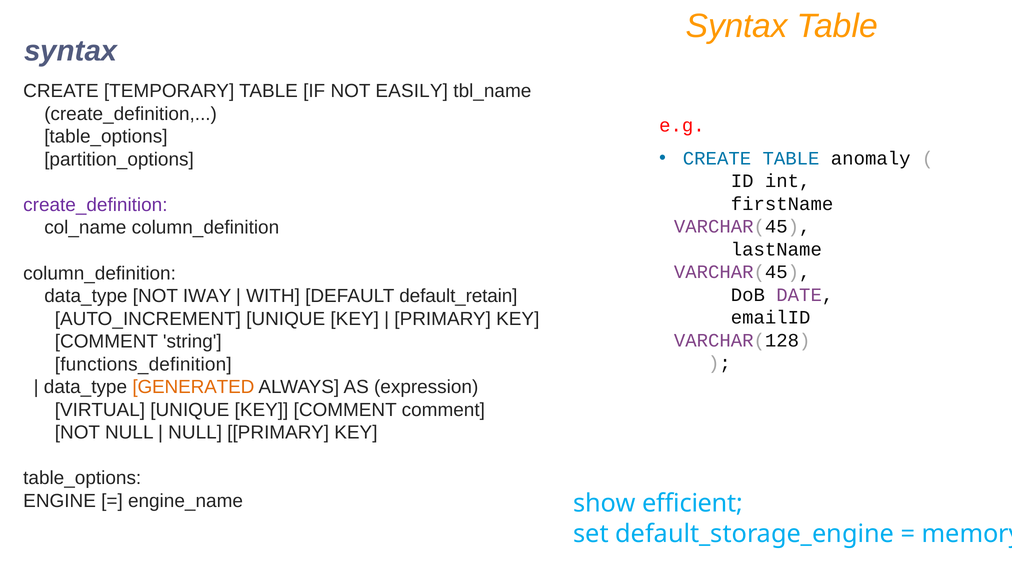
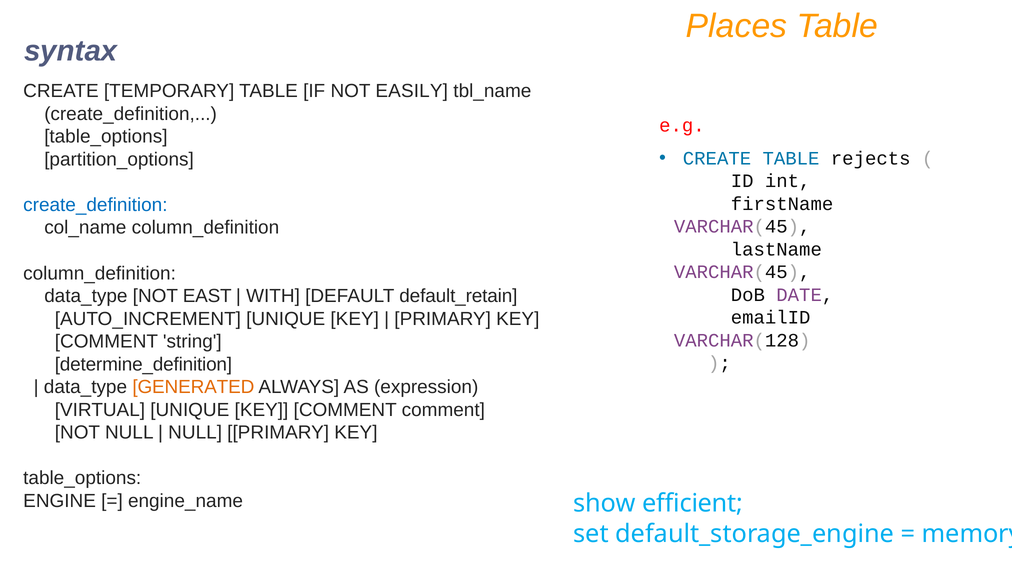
Syntax at (737, 26): Syntax -> Places
anomaly: anomaly -> rejects
create_definition at (95, 205) colour: purple -> blue
IWAY: IWAY -> EAST
functions_definition: functions_definition -> determine_definition
